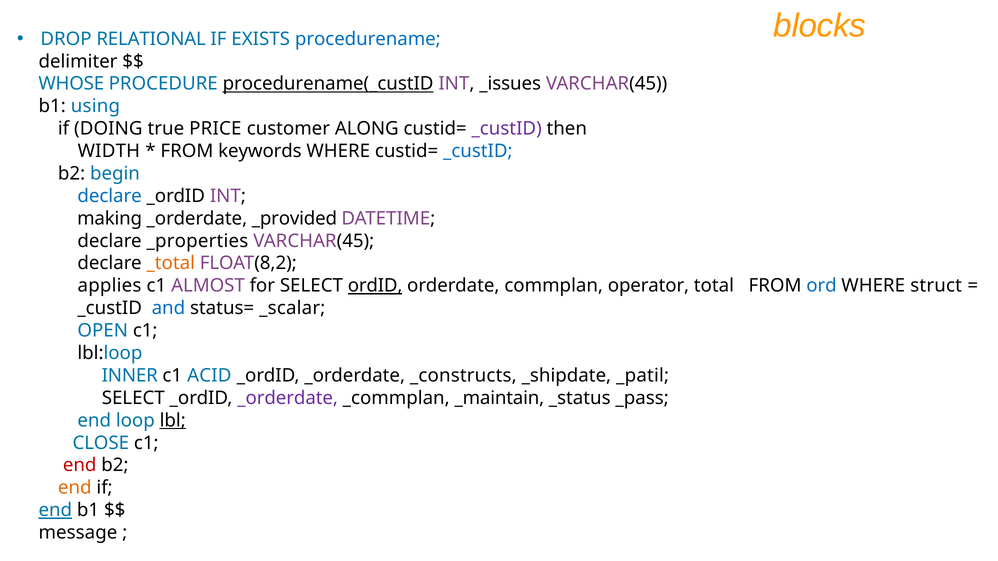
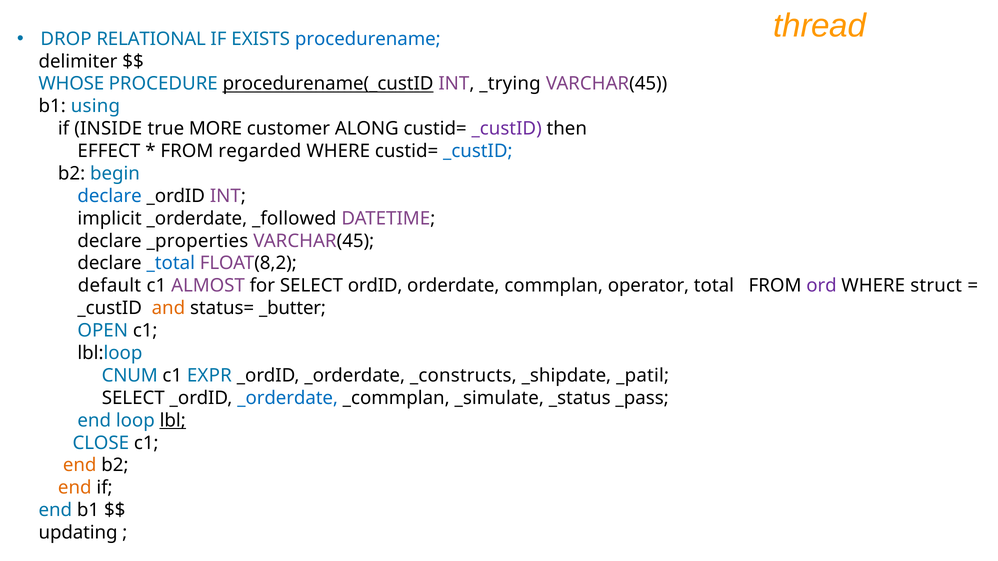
blocks: blocks -> thread
_issues: _issues -> _trying
DOING: DOING -> INSIDE
PRICE: PRICE -> MORE
WIDTH: WIDTH -> EFFECT
keywords: keywords -> regarded
making: making -> implicit
_provided: _provided -> _followed
_total colour: orange -> blue
applies: applies -> default
ordID underline: present -> none
ord colour: blue -> purple
and colour: blue -> orange
_scalar: _scalar -> _butter
INNER: INNER -> CNUM
ACID: ACID -> EXPR
_orderdate at (288, 398) colour: purple -> blue
_maintain: _maintain -> _simulate
end at (80, 466) colour: red -> orange
end at (55, 510) underline: present -> none
message: message -> updating
